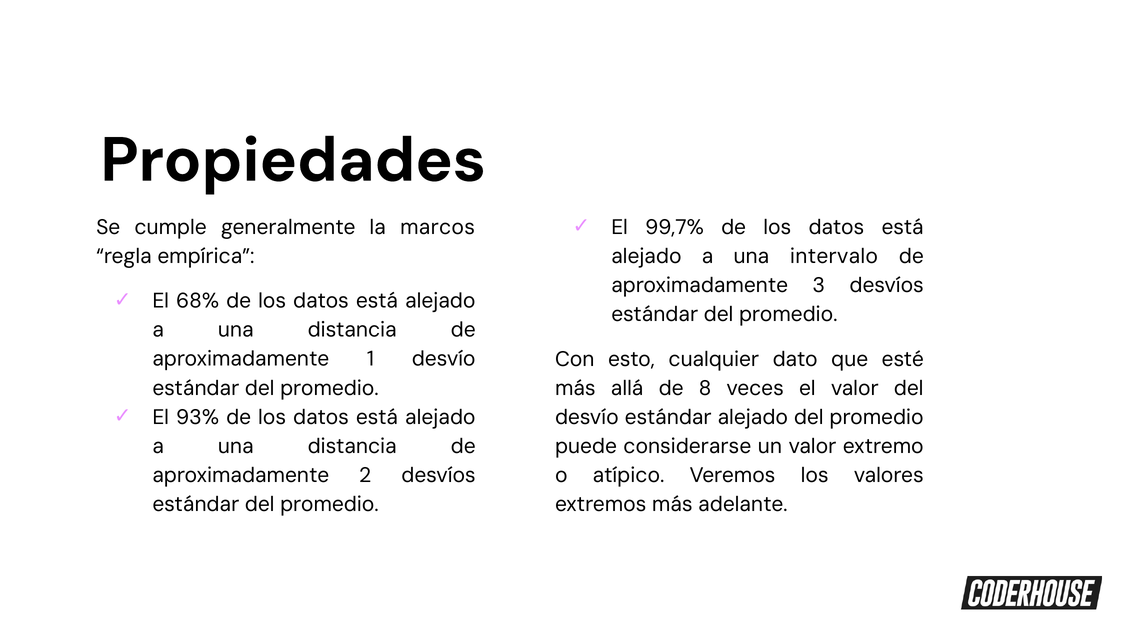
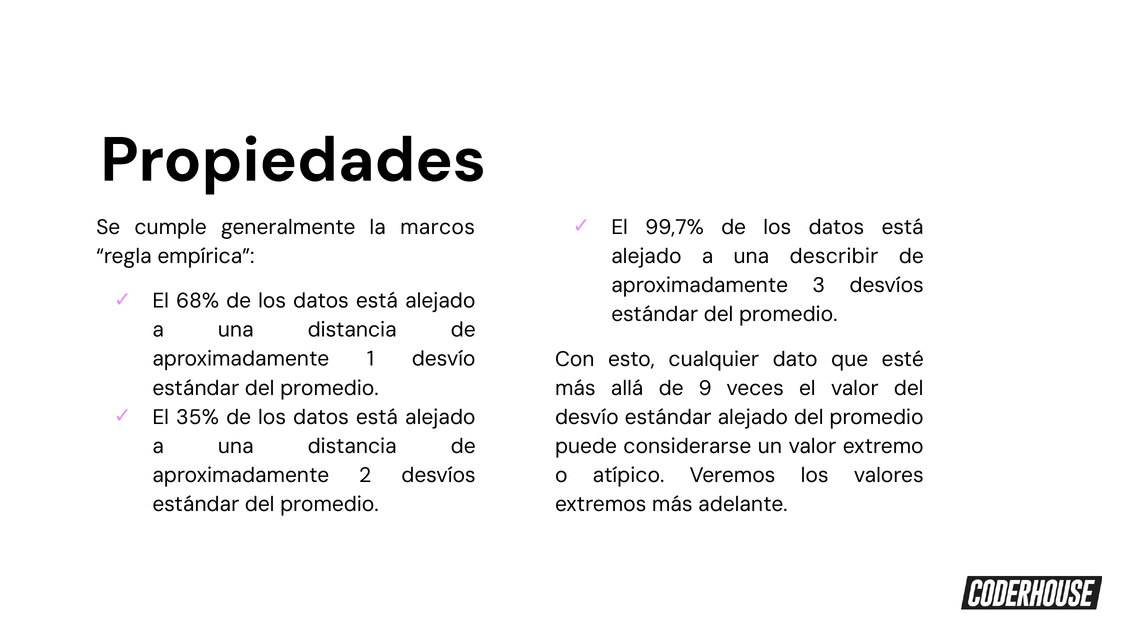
intervalo: intervalo -> describir
8: 8 -> 9
93%: 93% -> 35%
